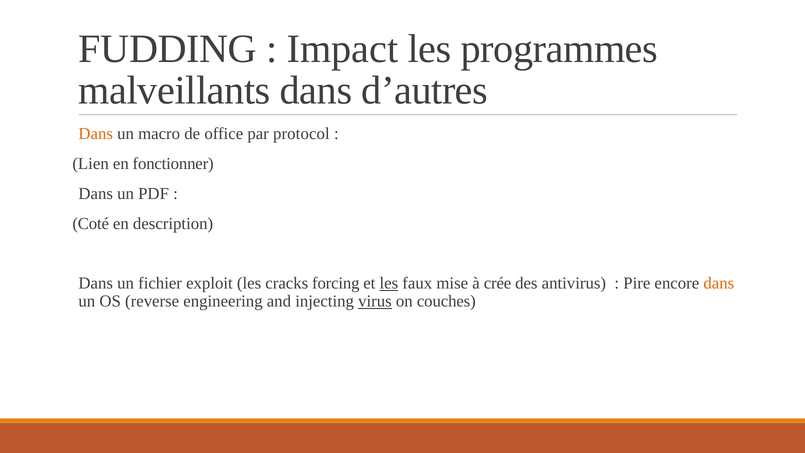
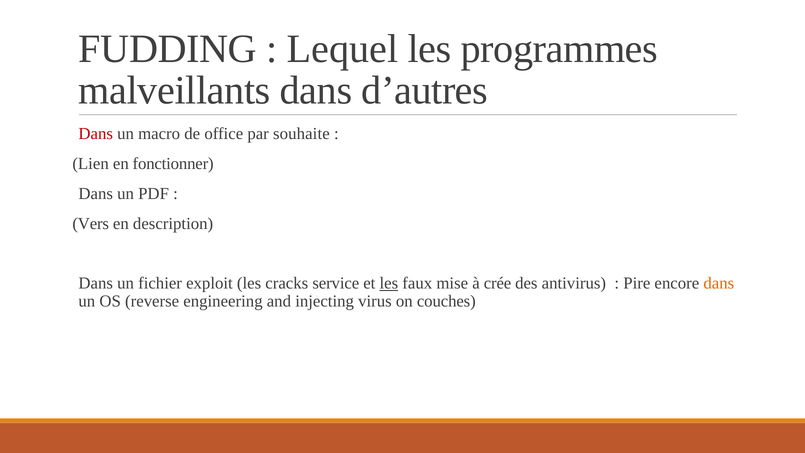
Impact: Impact -> Lequel
Dans at (96, 134) colour: orange -> red
protocol: protocol -> souhaite
Coté: Coté -> Vers
forcing: forcing -> service
virus underline: present -> none
